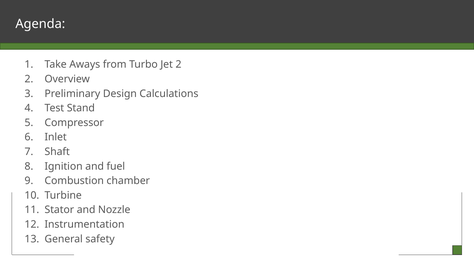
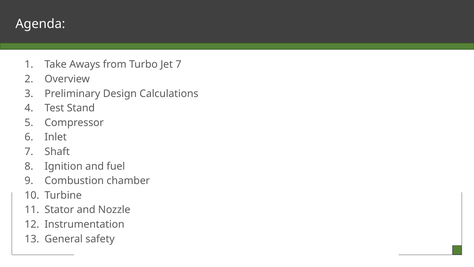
Jet 2: 2 -> 7
